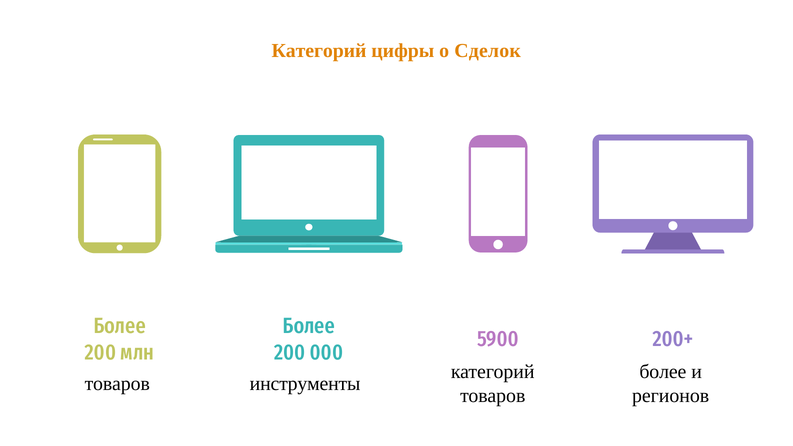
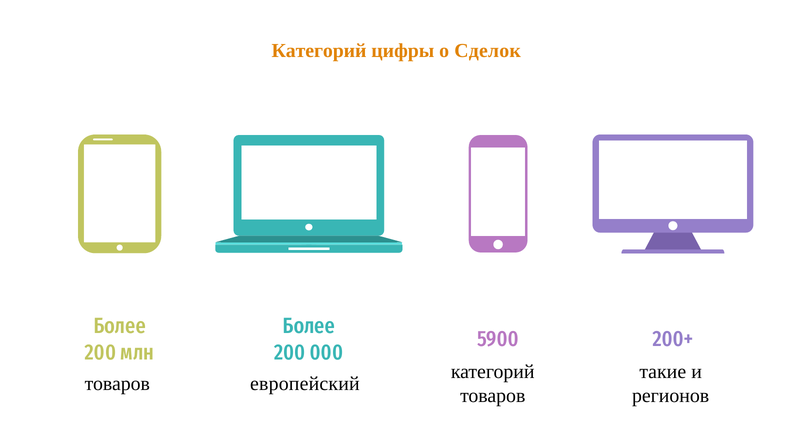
более at (663, 372): более -> такие
инструменты: инструменты -> европейский
